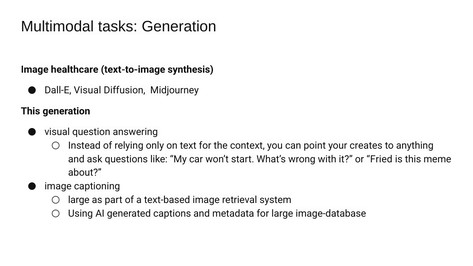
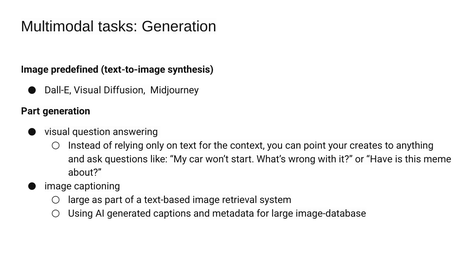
healthcare: healthcare -> predefined
This at (30, 111): This -> Part
Fried: Fried -> Have
